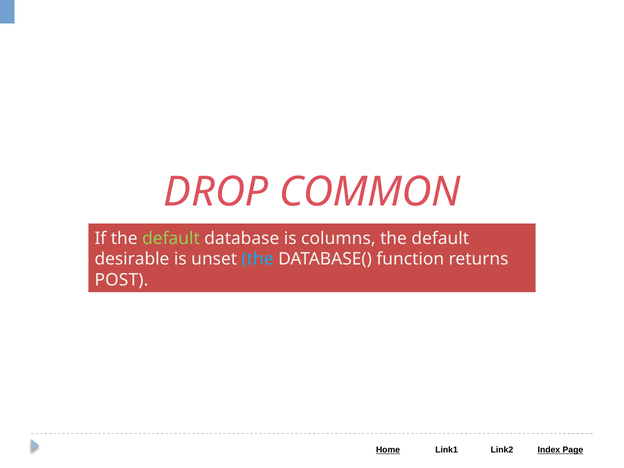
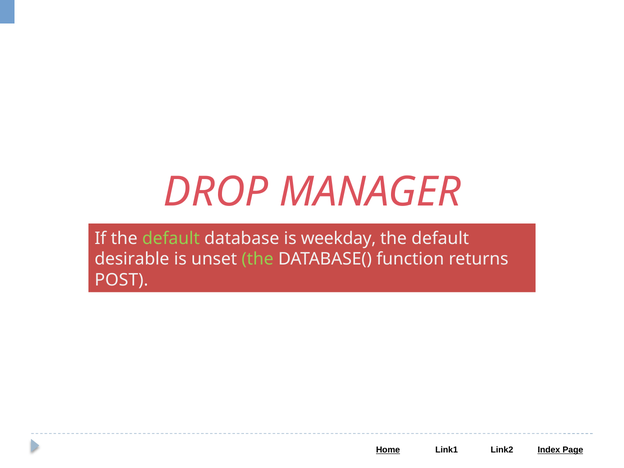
COMMON: COMMON -> MANAGER
columns: columns -> weekday
the at (258, 259) colour: light blue -> light green
